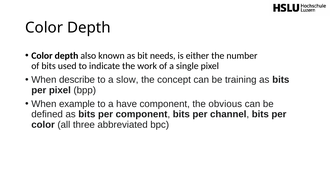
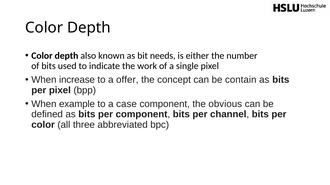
describe: describe -> increase
slow: slow -> offer
training: training -> contain
have: have -> case
